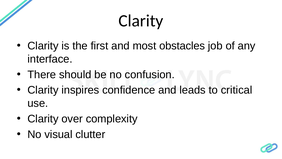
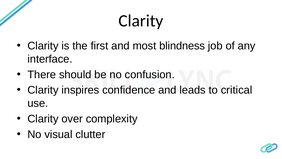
obstacles: obstacles -> blindness
